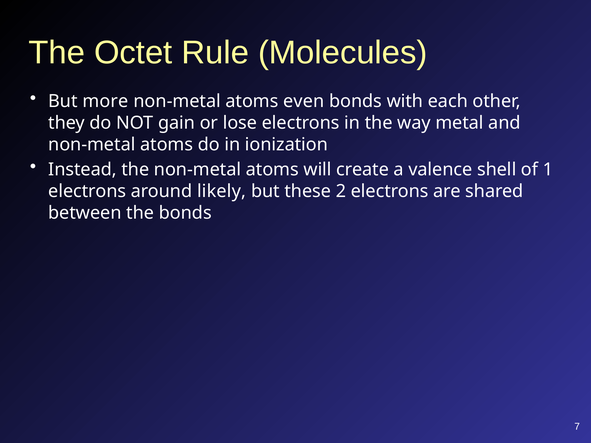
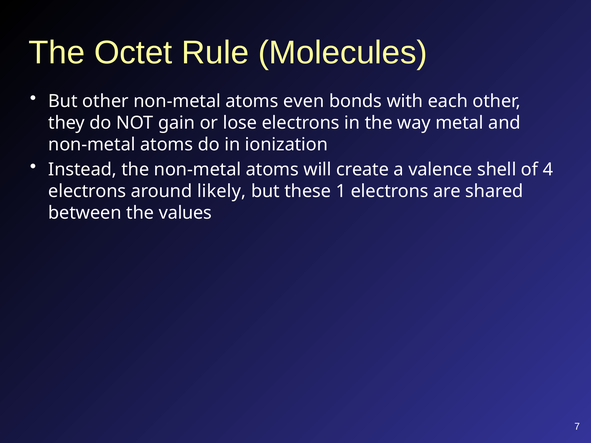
But more: more -> other
1: 1 -> 4
2: 2 -> 1
the bonds: bonds -> values
